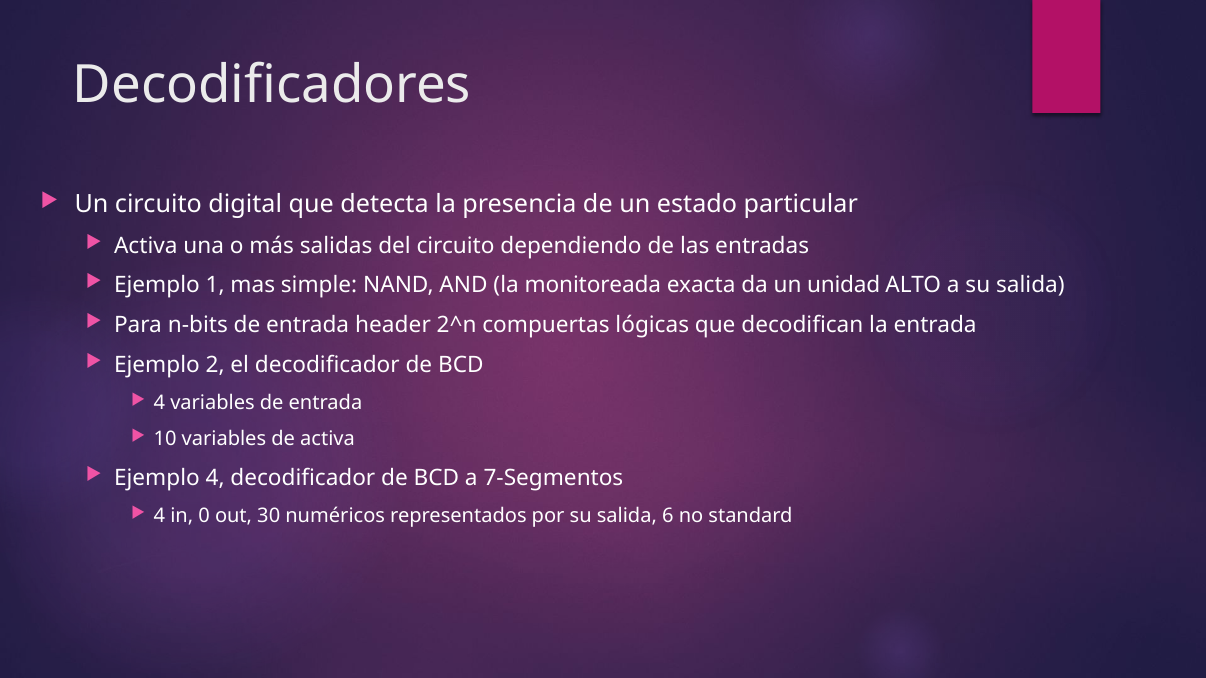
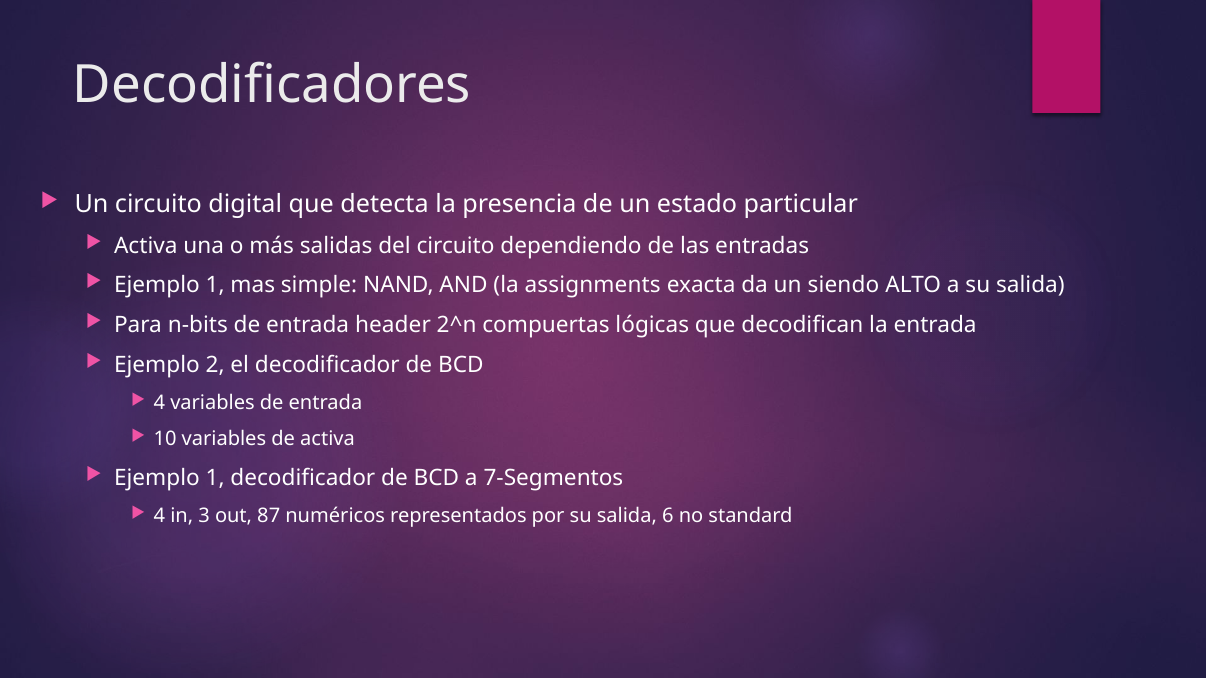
monitoreada: monitoreada -> assignments
unidad: unidad -> siendo
4 at (215, 478): 4 -> 1
0: 0 -> 3
30: 30 -> 87
